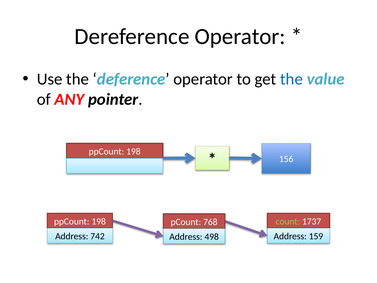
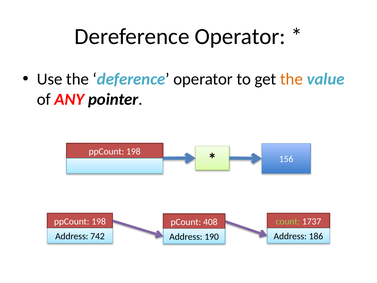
the at (291, 79) colour: blue -> orange
768: 768 -> 408
159: 159 -> 186
498: 498 -> 190
